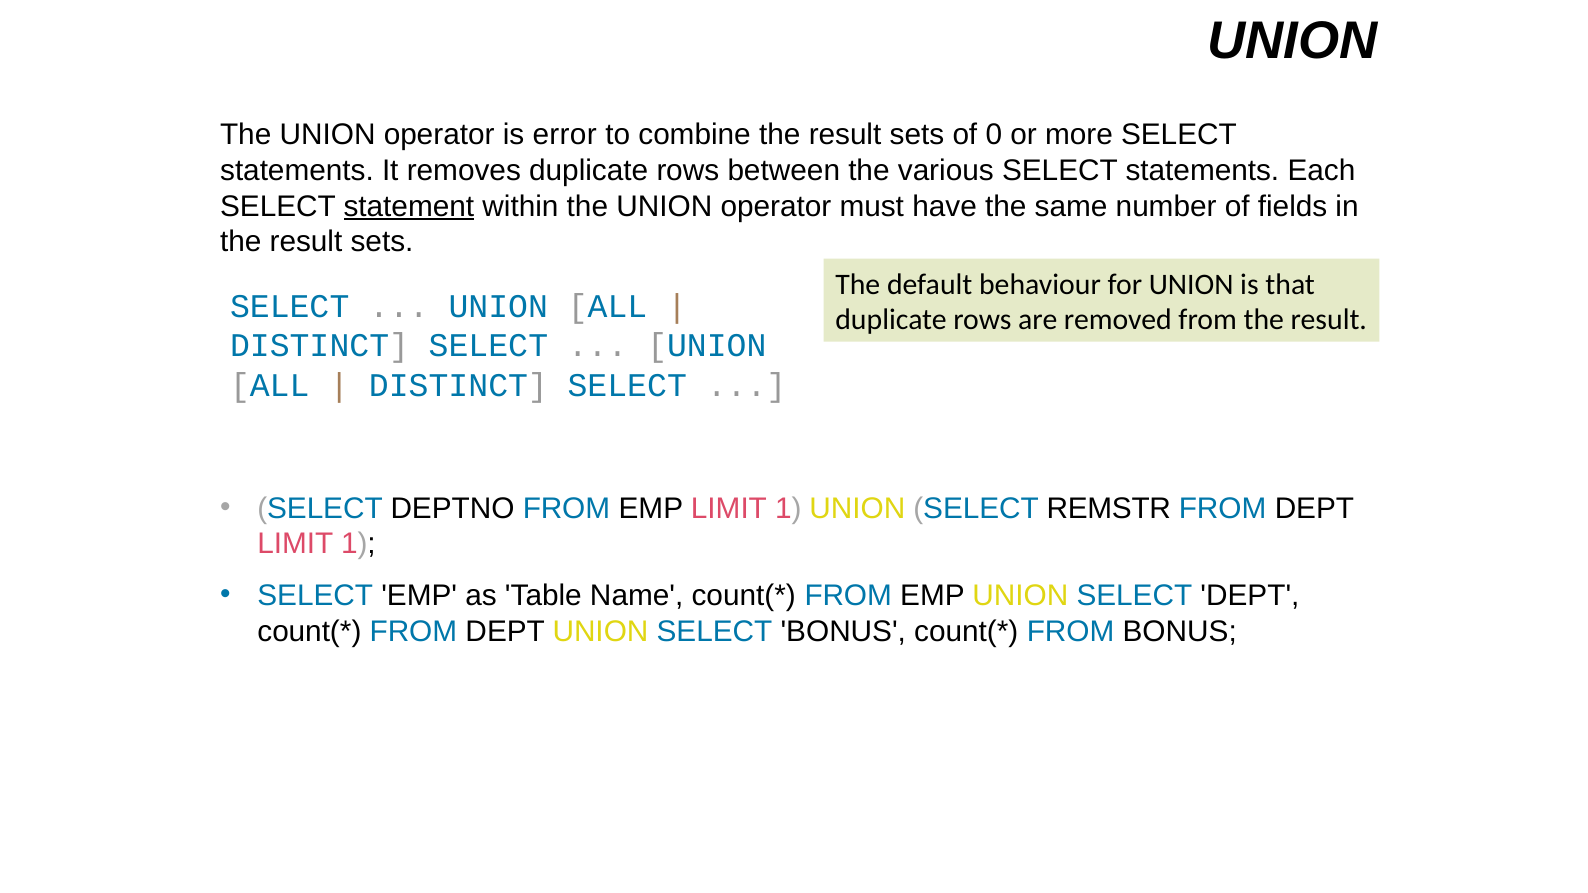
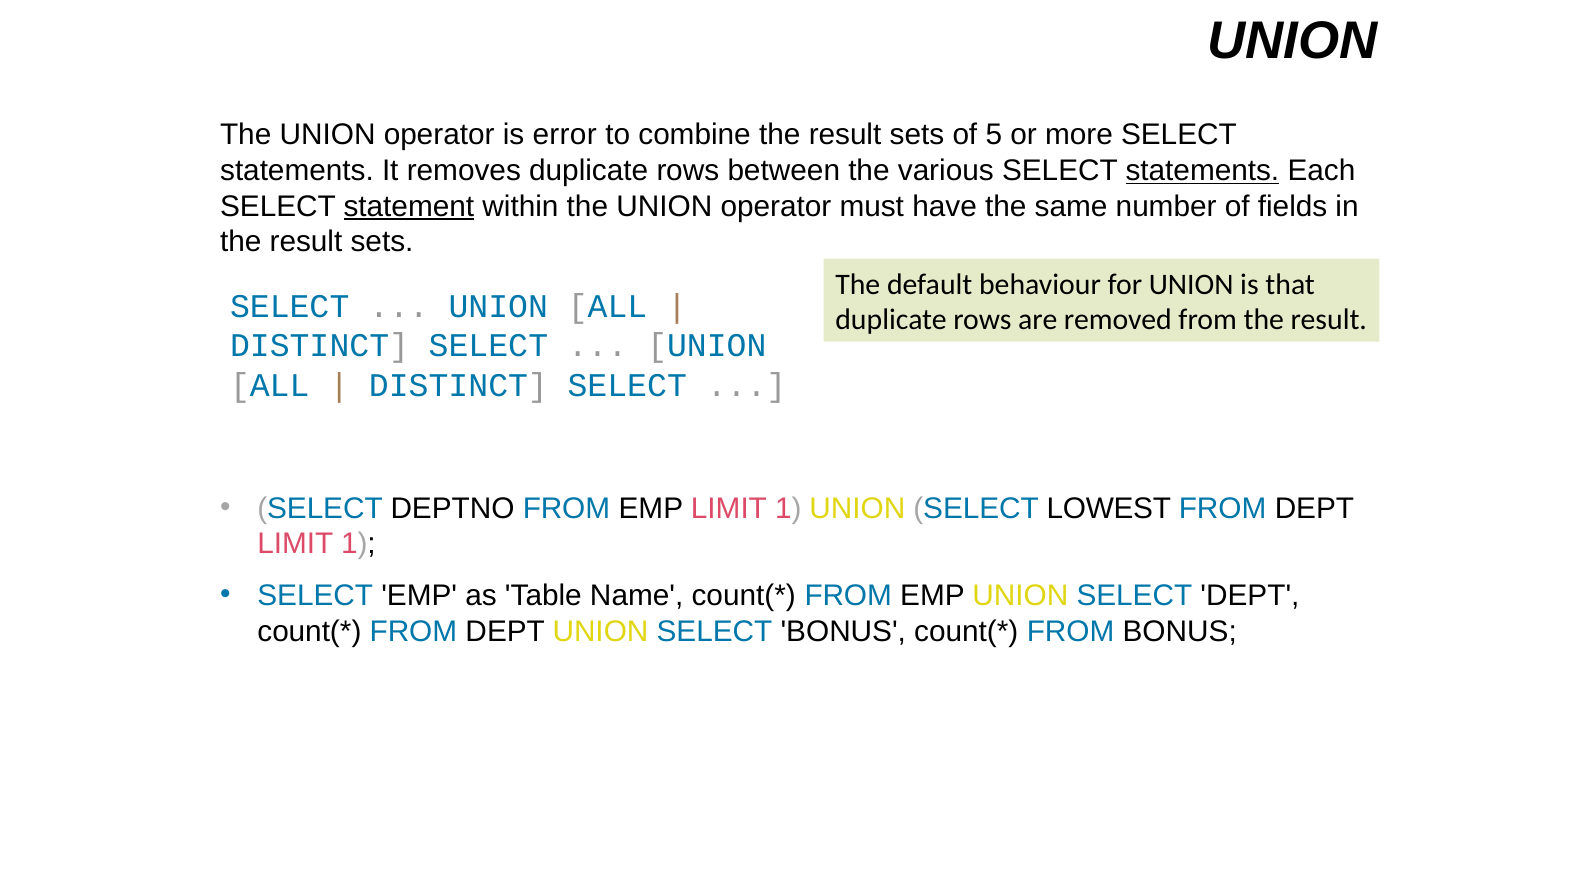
0: 0 -> 5
statements at (1202, 171) underline: none -> present
REMSTR: REMSTR -> LOWEST
